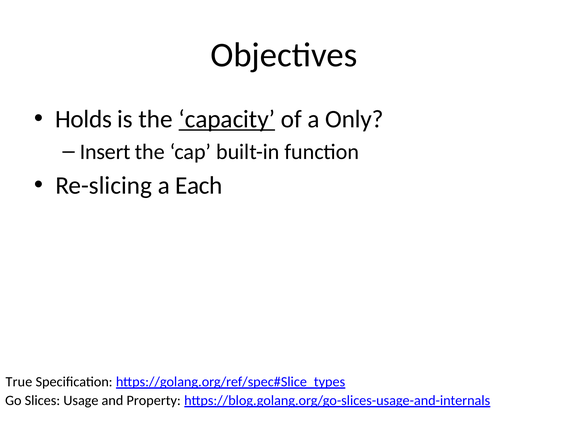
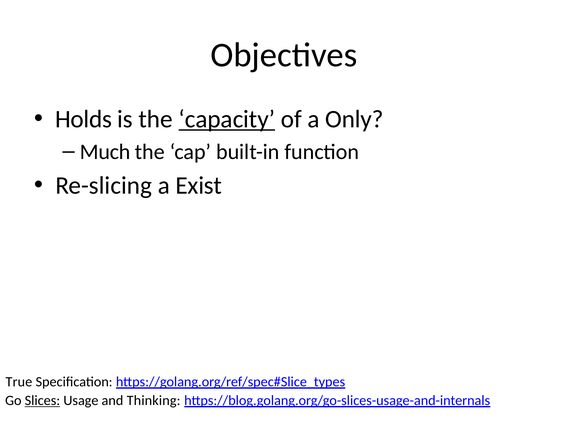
Insert: Insert -> Much
Each: Each -> Exist
Slices underline: none -> present
Property: Property -> Thinking
